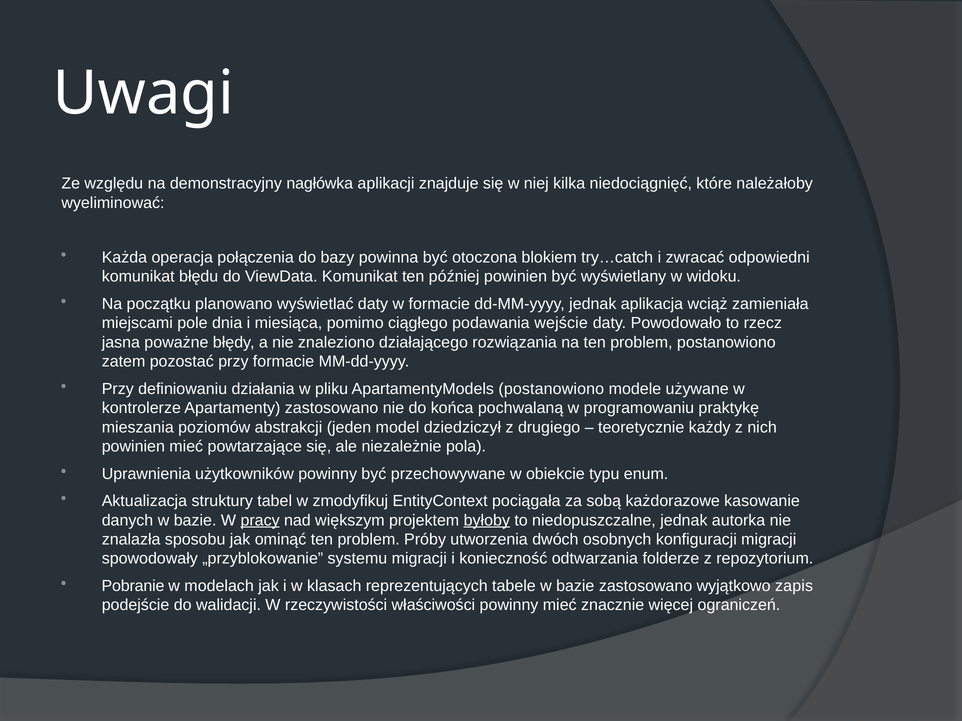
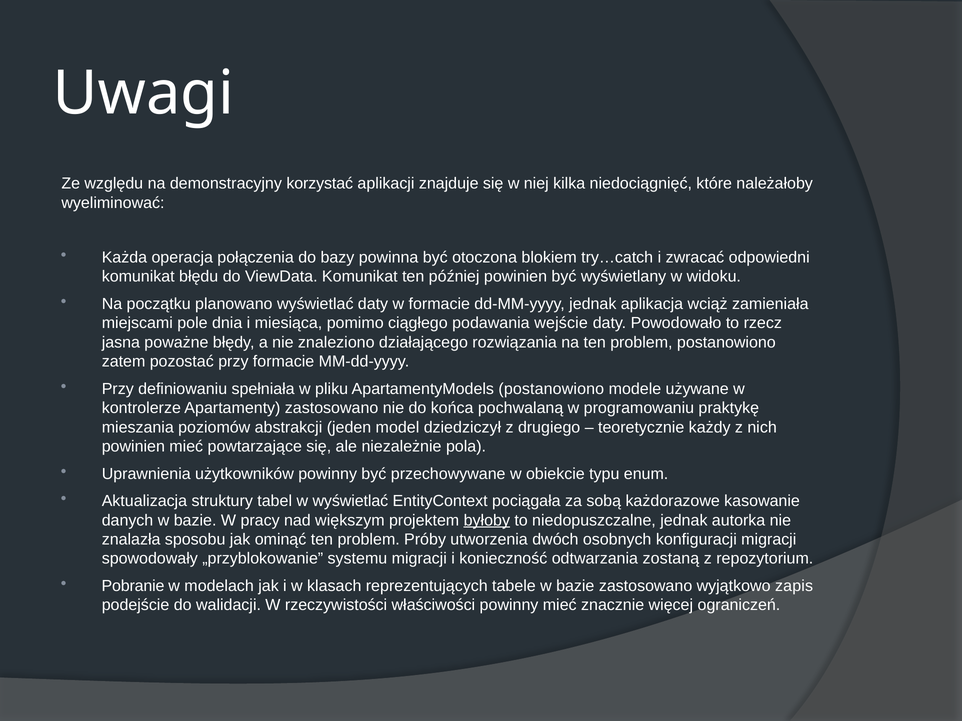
nagłówka: nagłówka -> korzystać
działania: działania -> spełniała
w zmodyfikuj: zmodyfikuj -> wyświetlać
pracy underline: present -> none
folderze: folderze -> zostaną
